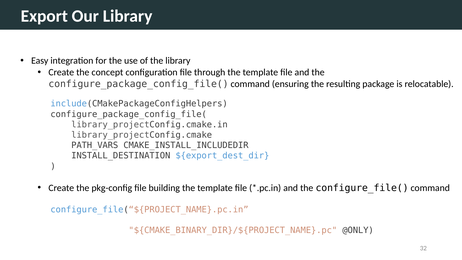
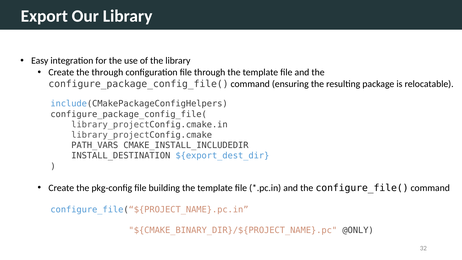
the concept: concept -> through
